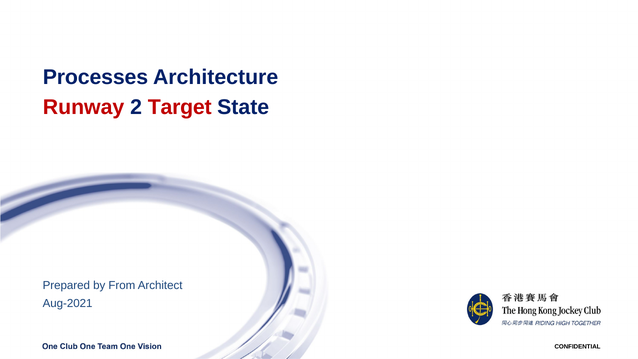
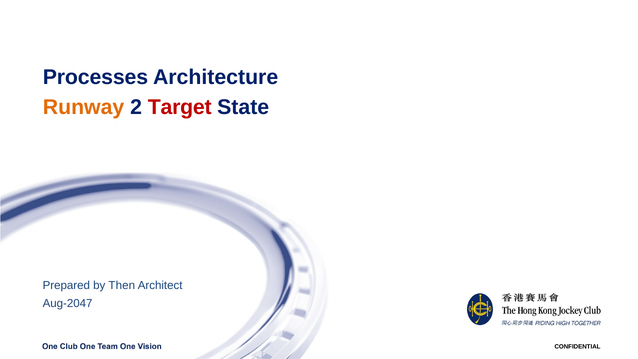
Runway colour: red -> orange
From: From -> Then
Aug-2021: Aug-2021 -> Aug-2047
